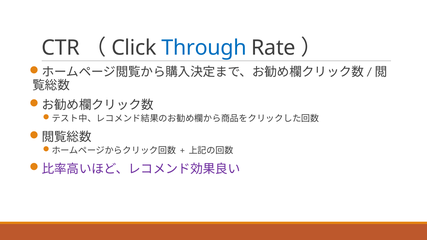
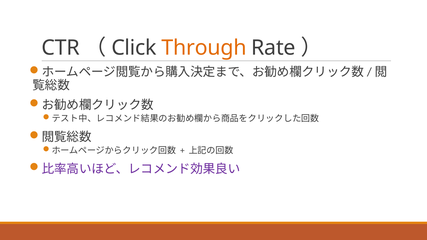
Through colour: blue -> orange
